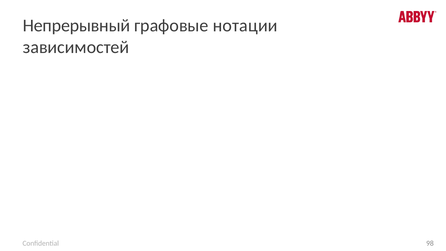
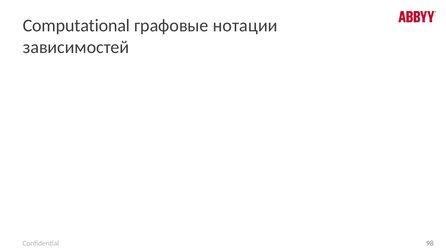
Непрерывный: Непрерывный -> Computational
